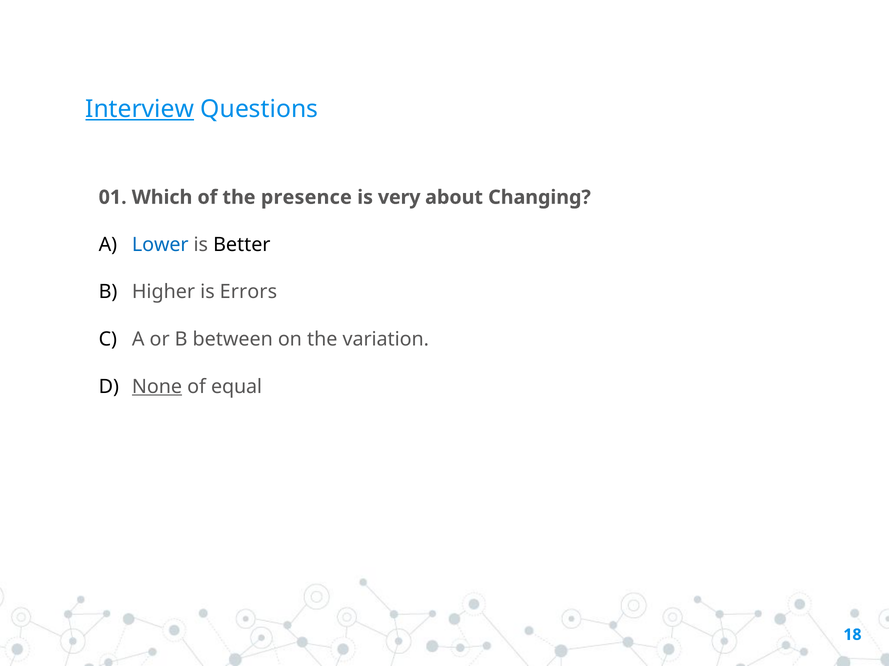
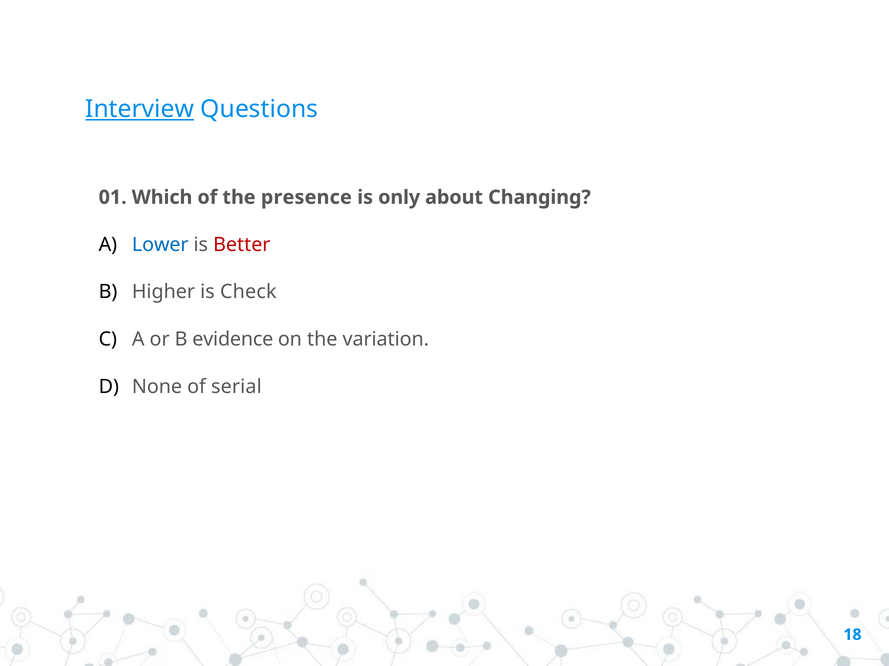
very: very -> only
Better colour: black -> red
Errors: Errors -> Check
between: between -> evidence
None underline: present -> none
equal: equal -> serial
